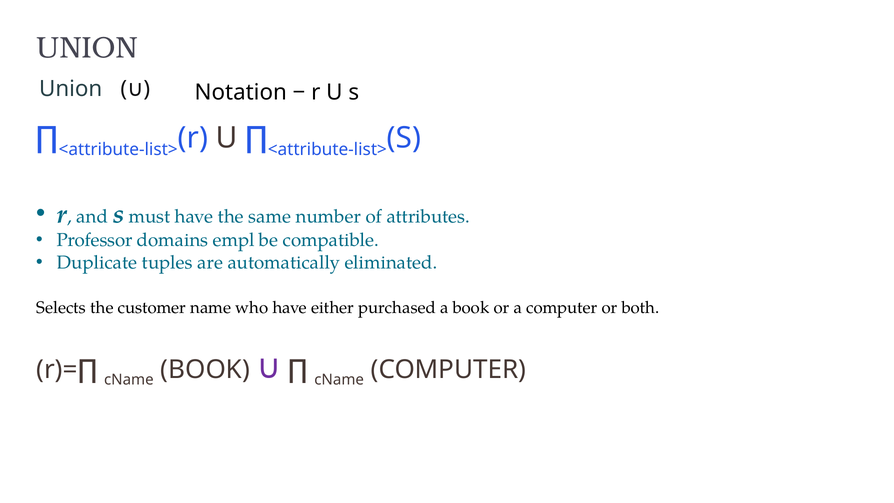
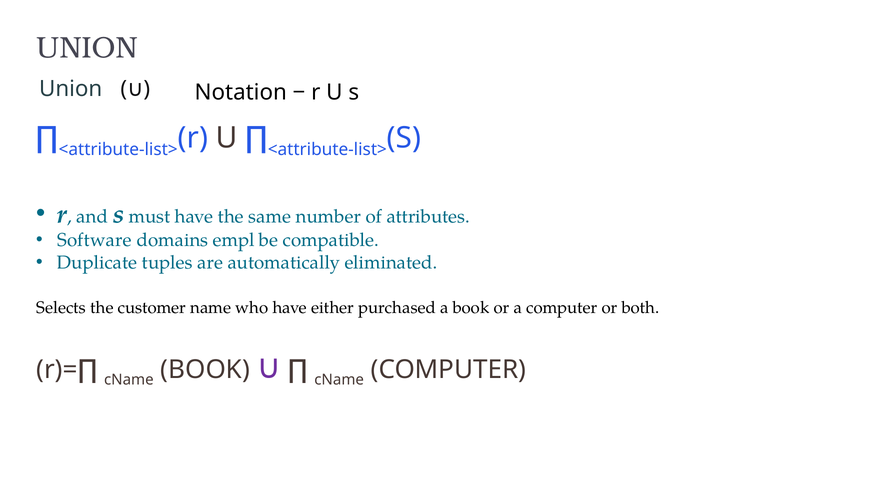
Professor: Professor -> Software
